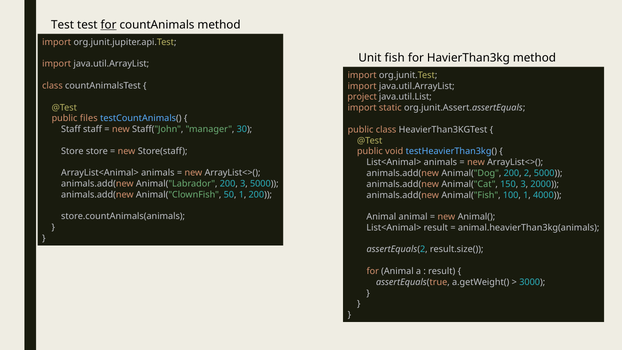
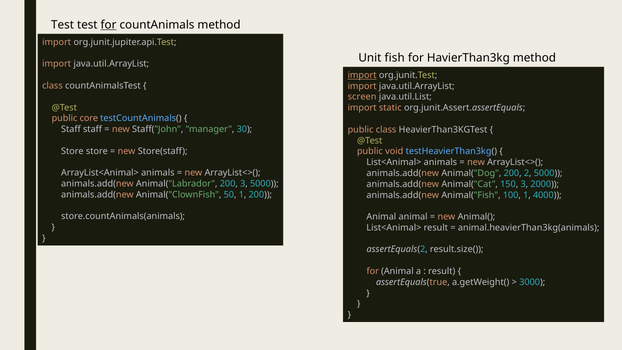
import at (362, 75) underline: none -> present
project: project -> screen
files: files -> core
